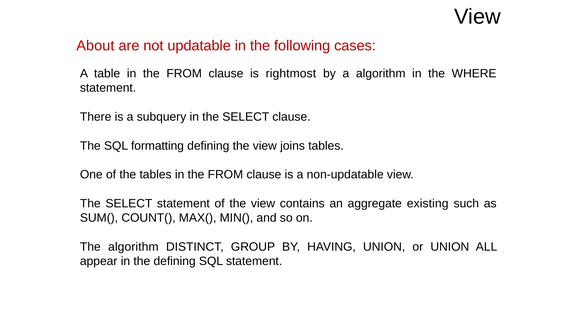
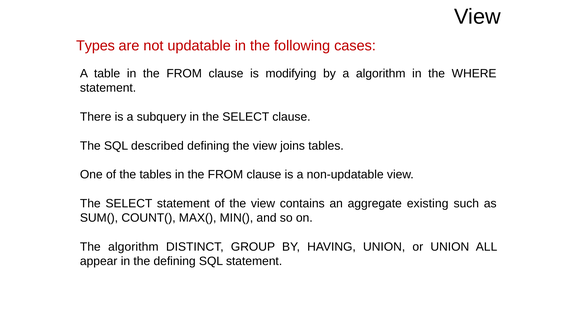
About: About -> Types
rightmost: rightmost -> modifying
formatting: formatting -> described
